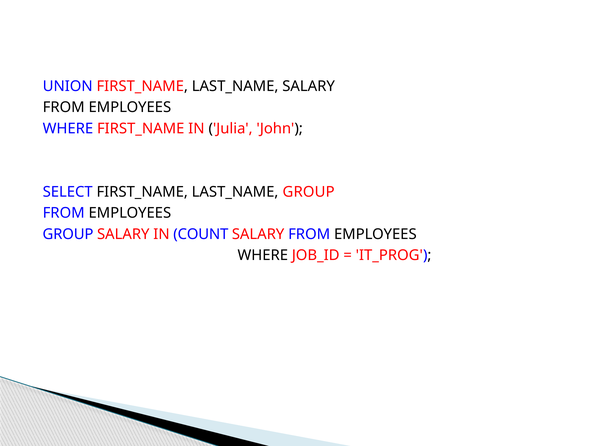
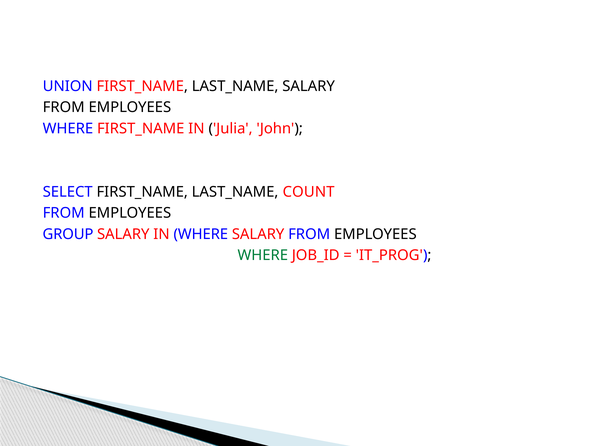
LAST_NAME GROUP: GROUP -> COUNT
IN COUNT: COUNT -> WHERE
WHERE at (263, 255) colour: black -> green
